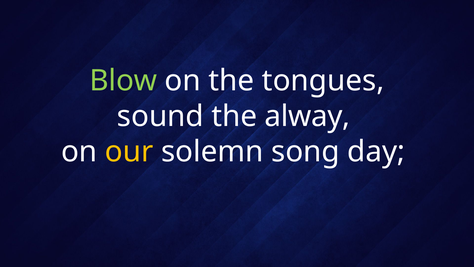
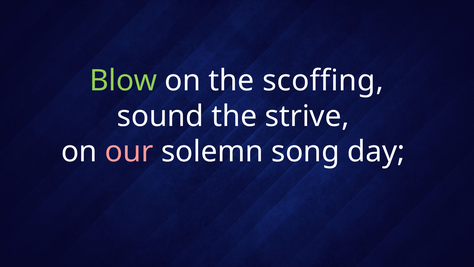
tongues: tongues -> scoffing
alway: alway -> strive
our colour: yellow -> pink
